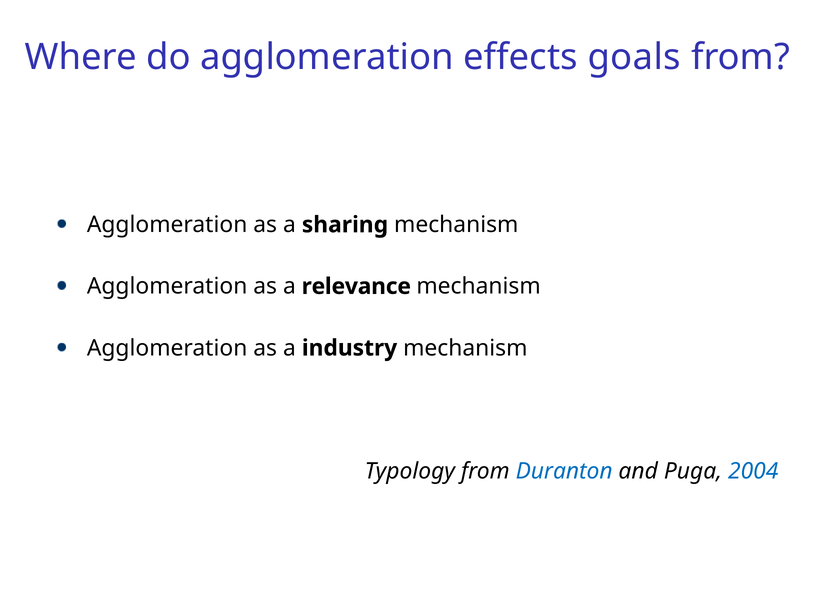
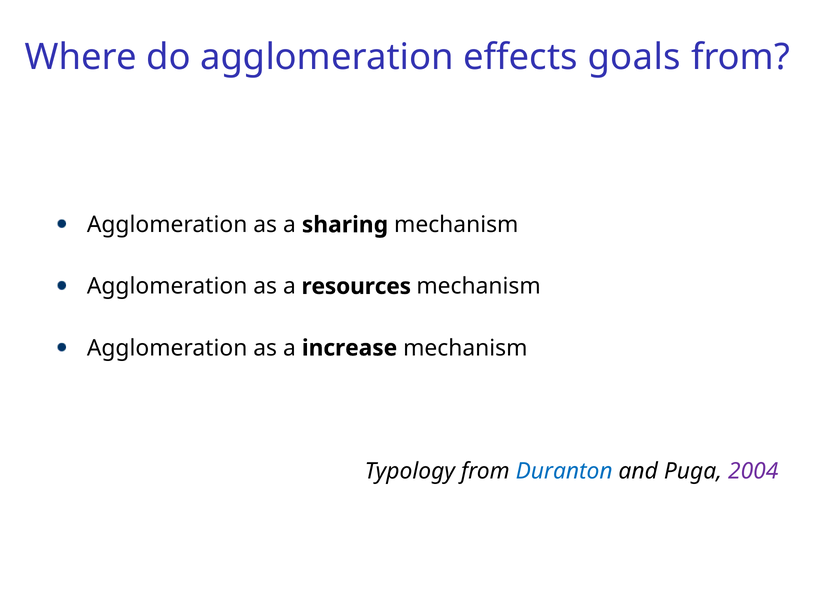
relevance: relevance -> resources
industry: industry -> increase
2004 colour: blue -> purple
